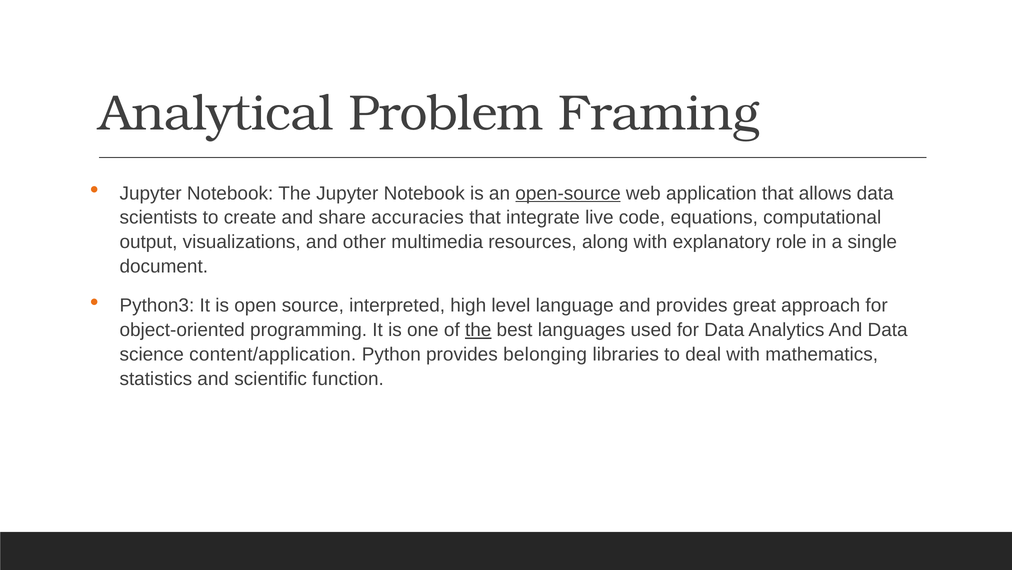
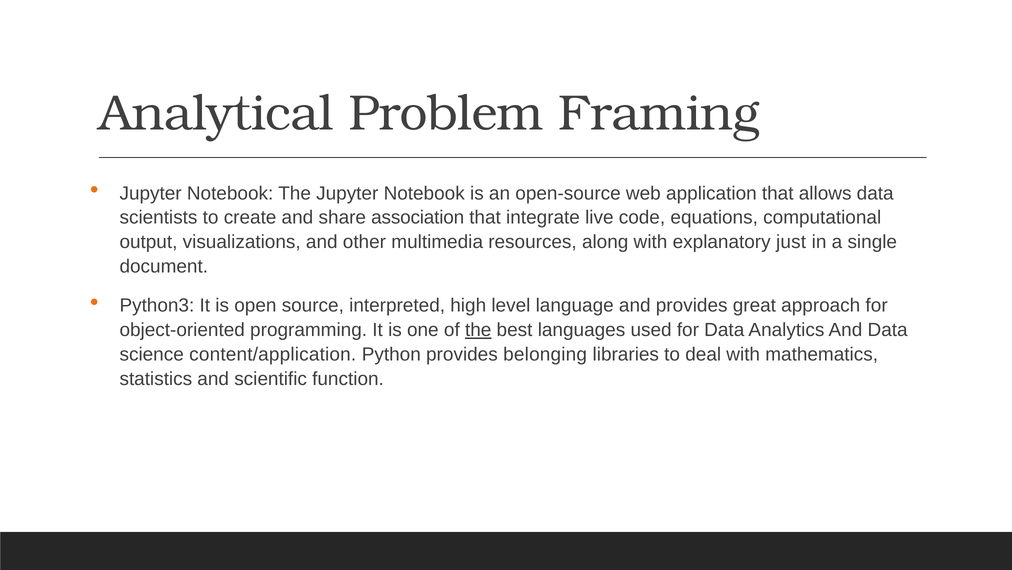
open-source underline: present -> none
accuracies: accuracies -> association
role: role -> just
